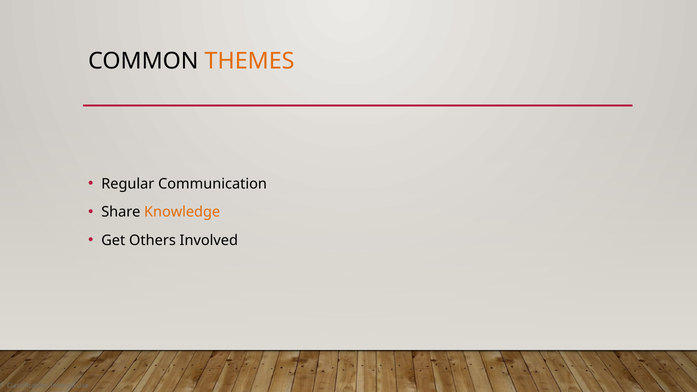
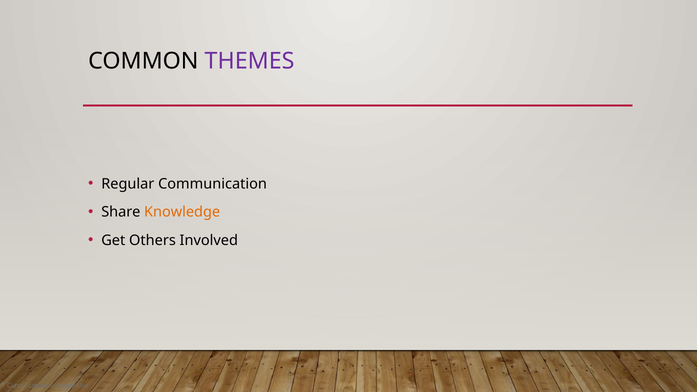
THEMES colour: orange -> purple
